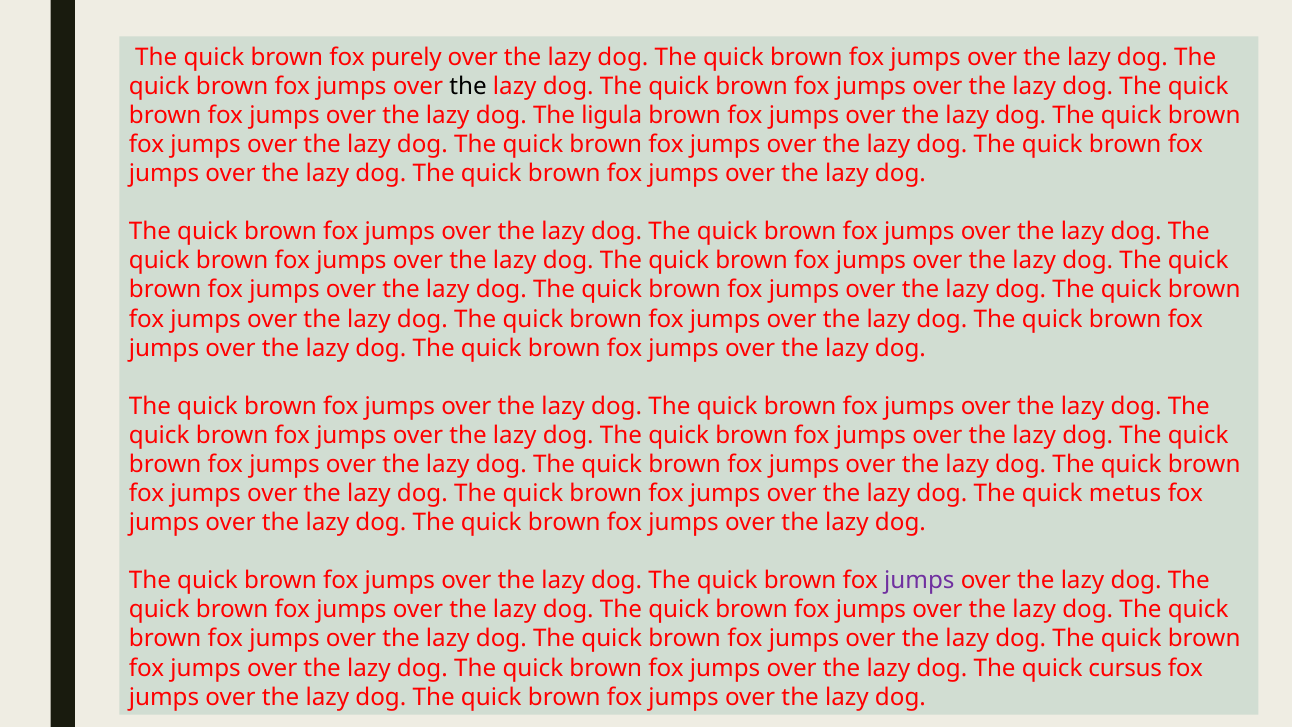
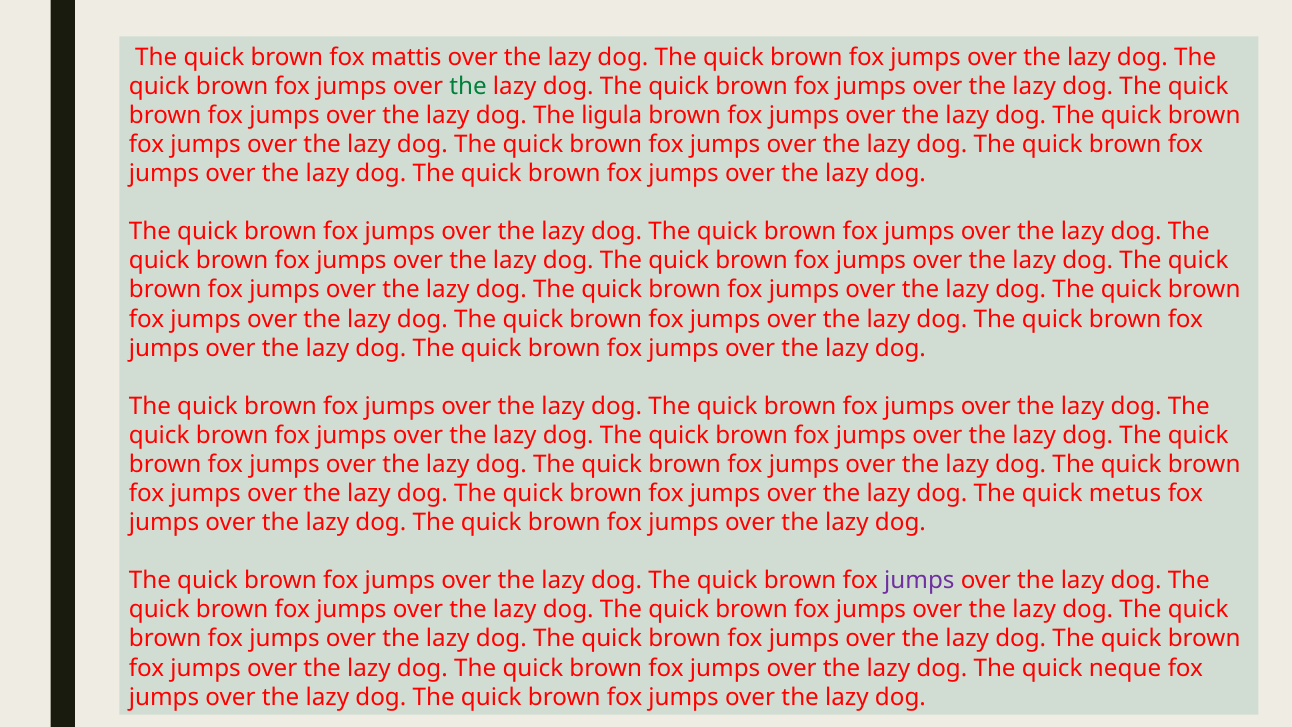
purely: purely -> mattis
the at (468, 86) colour: black -> green
cursus: cursus -> neque
